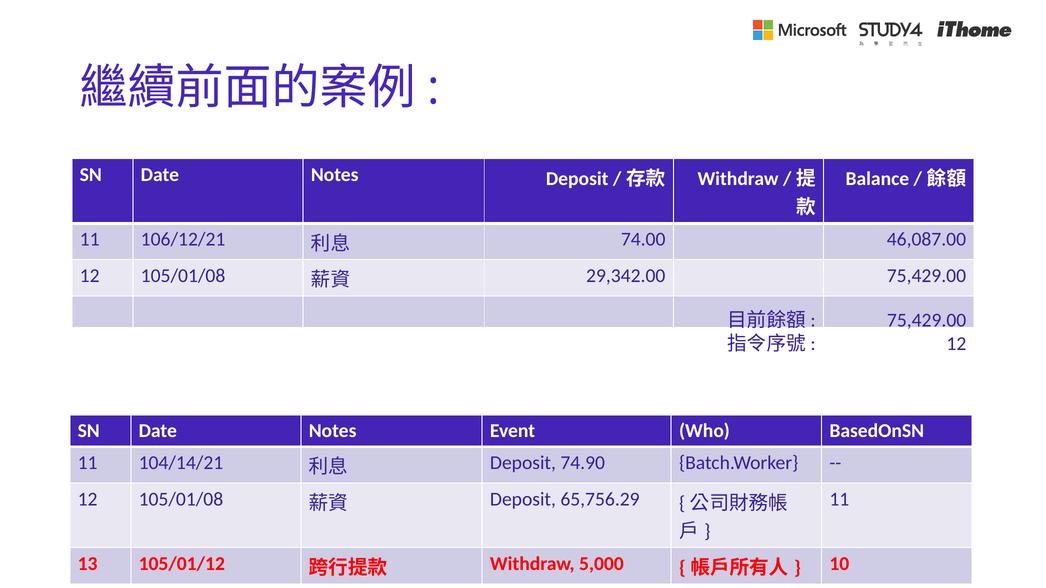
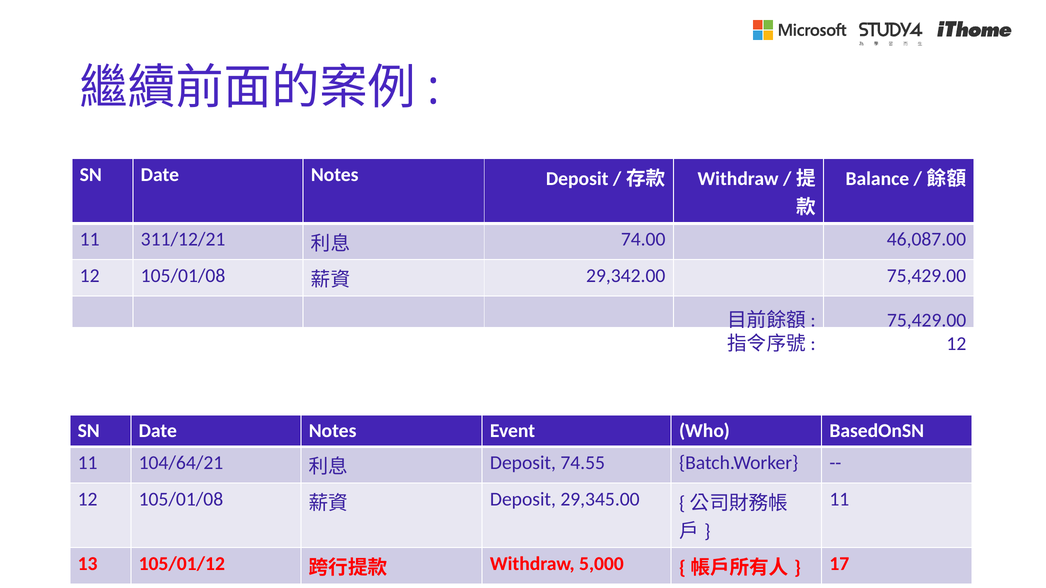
106/12/21: 106/12/21 -> 311/12/21
104/14/21: 104/14/21 -> 104/64/21
74.90: 74.90 -> 74.55
65,756.29: 65,756.29 -> 29,345.00
10: 10 -> 17
